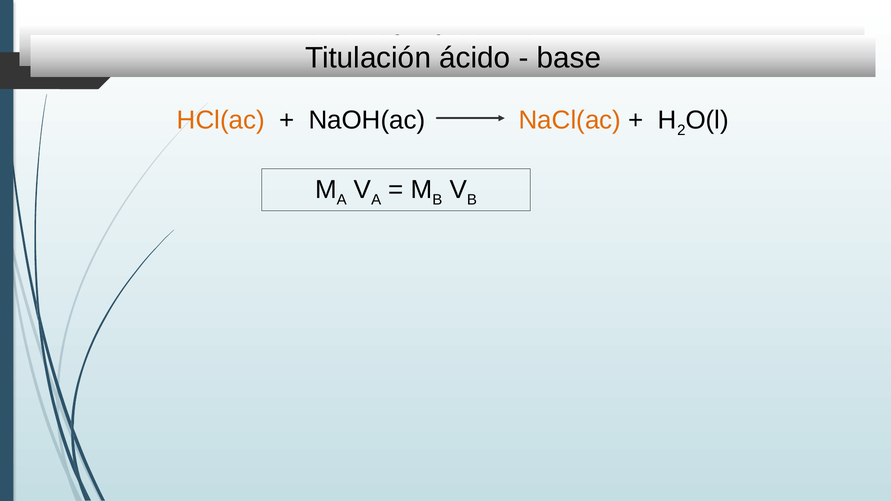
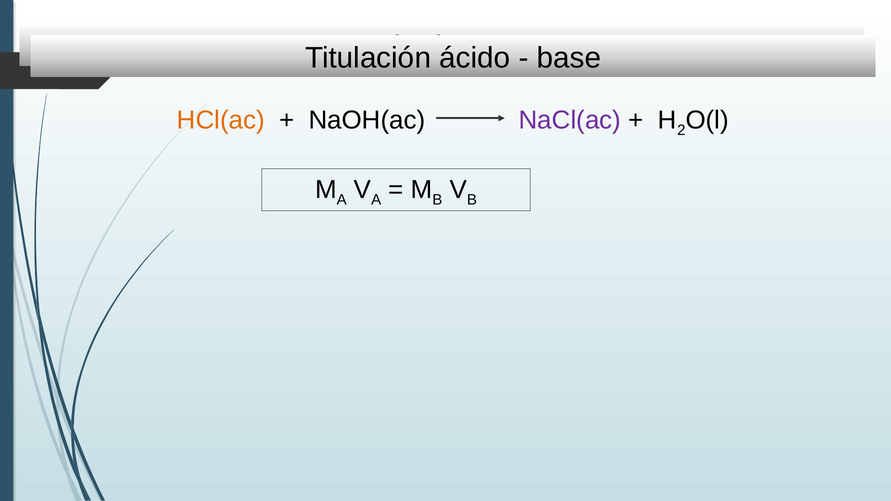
NaCl(ac colour: orange -> purple
